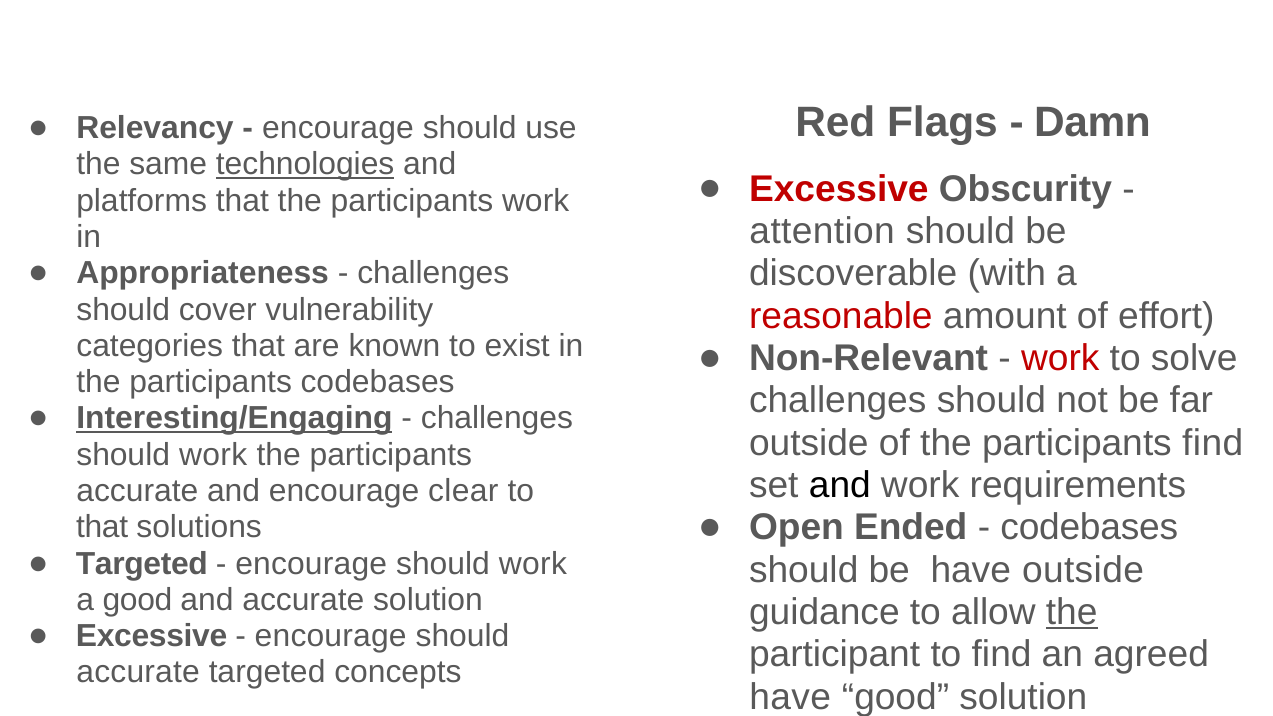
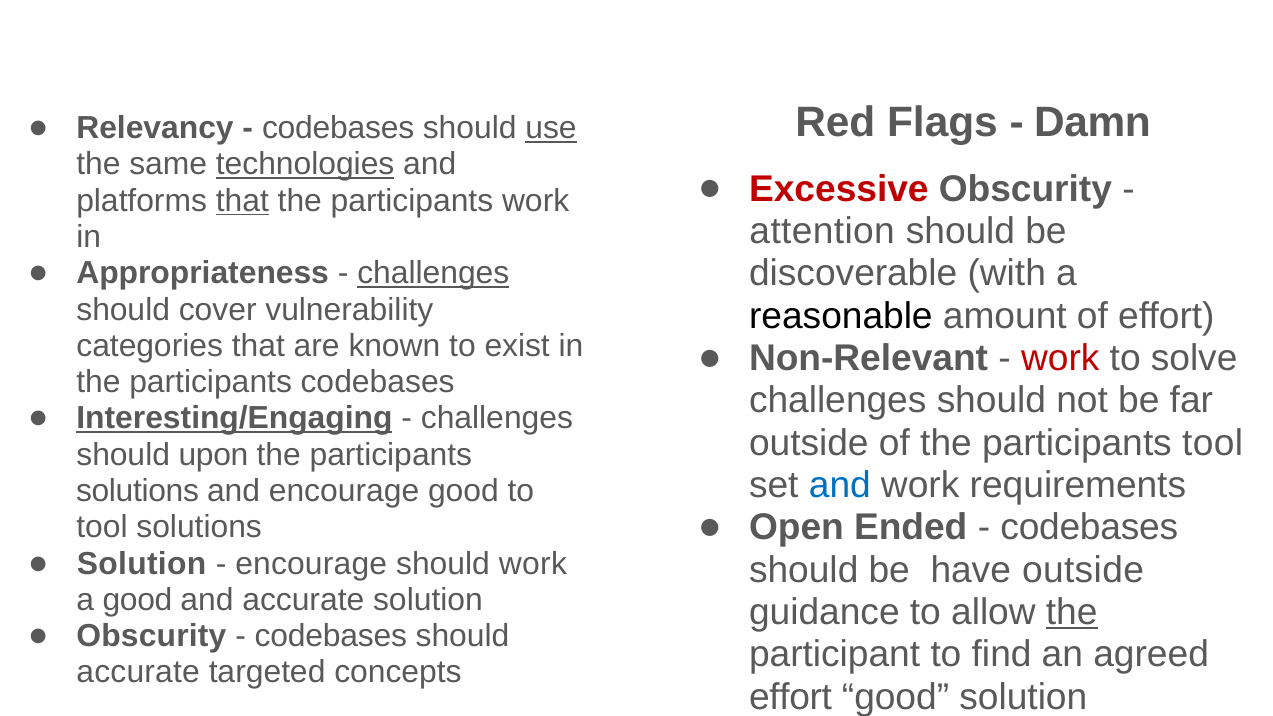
encourage at (338, 128): encourage -> codebases
use underline: none -> present
that at (242, 201) underline: none -> present
challenges at (433, 273) underline: none -> present
reasonable colour: red -> black
participants find: find -> tool
work at (213, 455): work -> upon
and at (840, 485) colour: black -> blue
accurate at (137, 491): accurate -> solutions
encourage clear: clear -> good
that at (102, 527): that -> tool
Targeted at (142, 564): Targeted -> Solution
Excessive at (152, 636): Excessive -> Obscurity
encourage at (331, 636): encourage -> codebases
have at (790, 697): have -> effort
